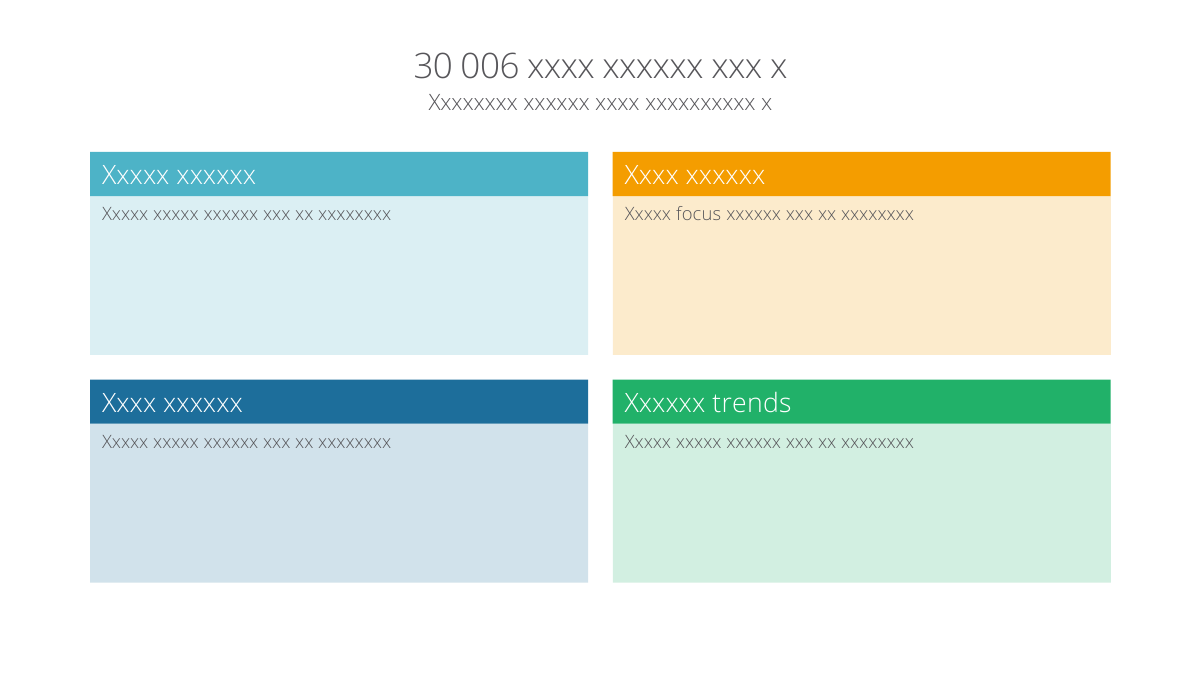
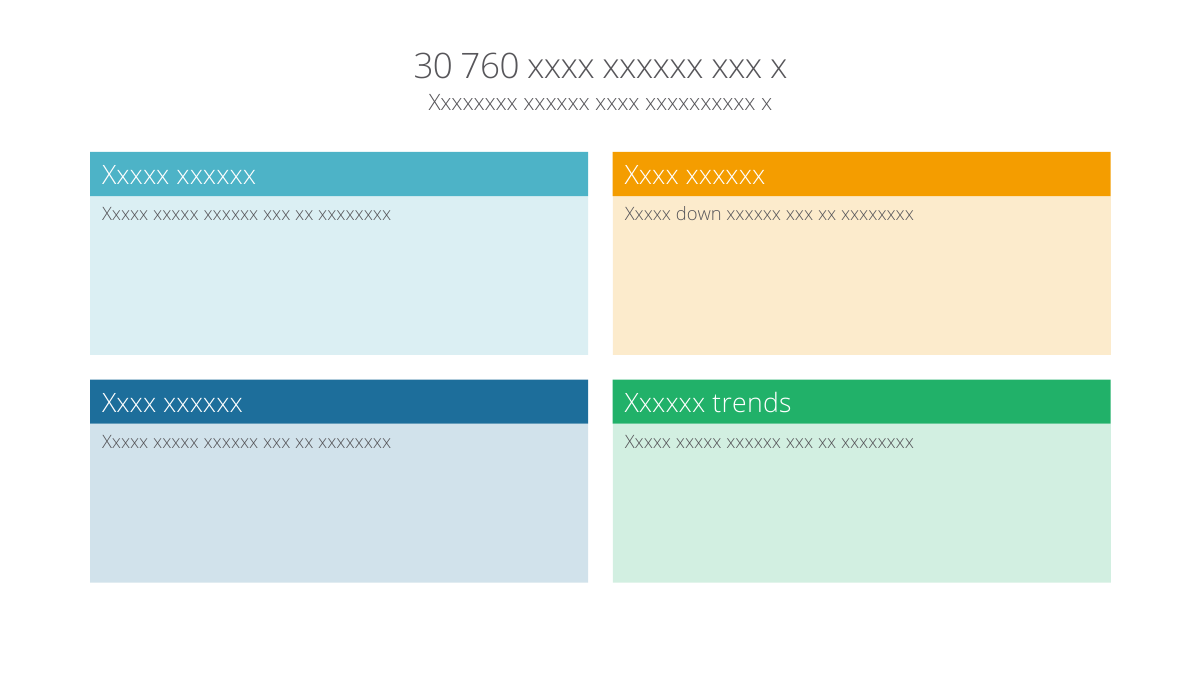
006: 006 -> 760
focus: focus -> down
